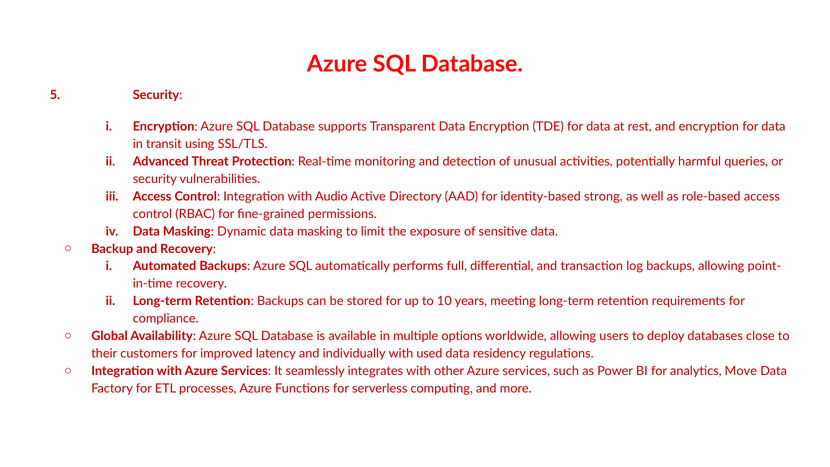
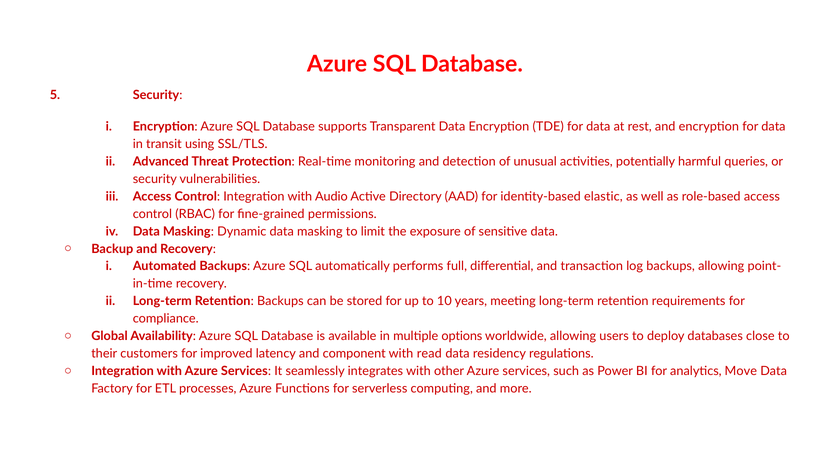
strong: strong -> elastic
individually: individually -> component
used: used -> read
